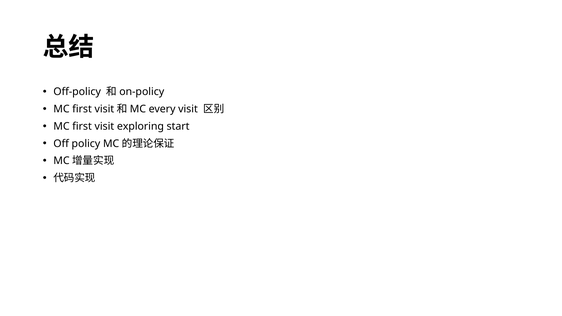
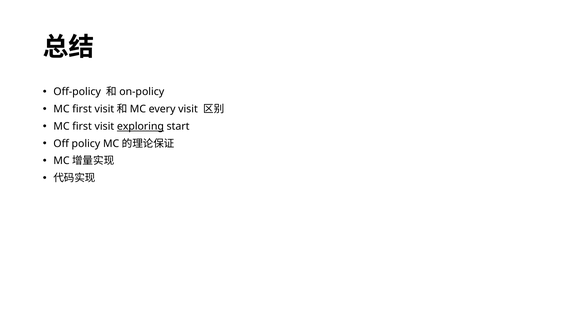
exploring underline: none -> present
